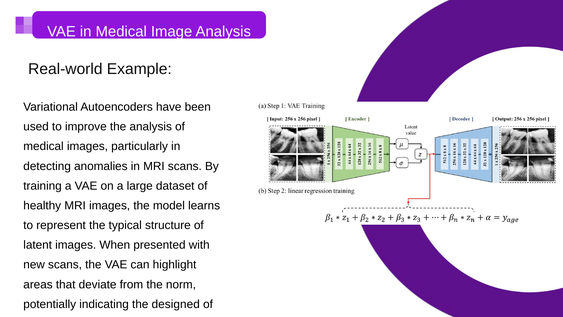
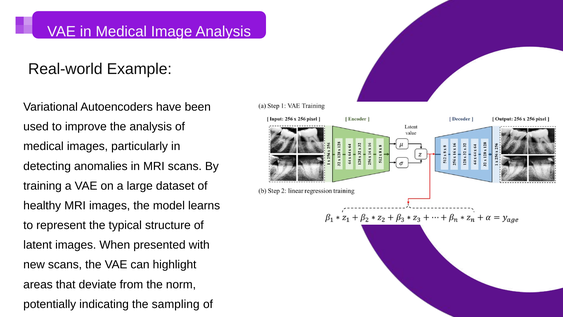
designed: designed -> sampling
